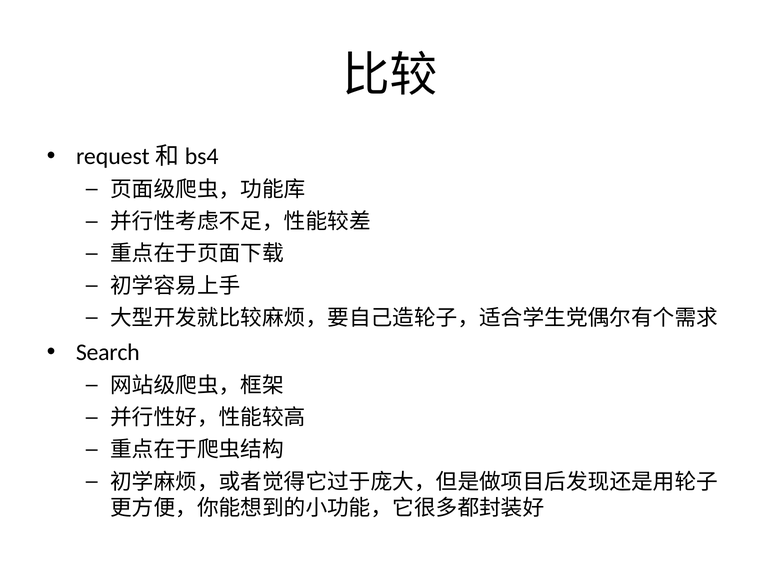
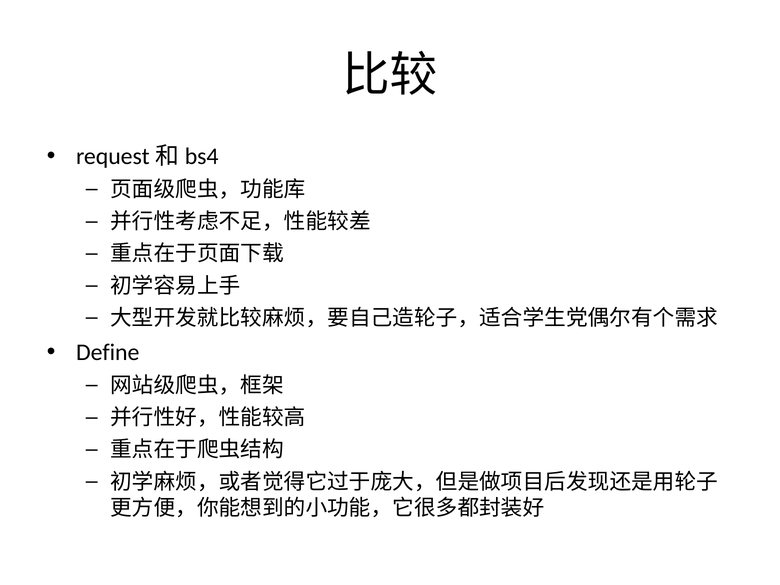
Search: Search -> Define
